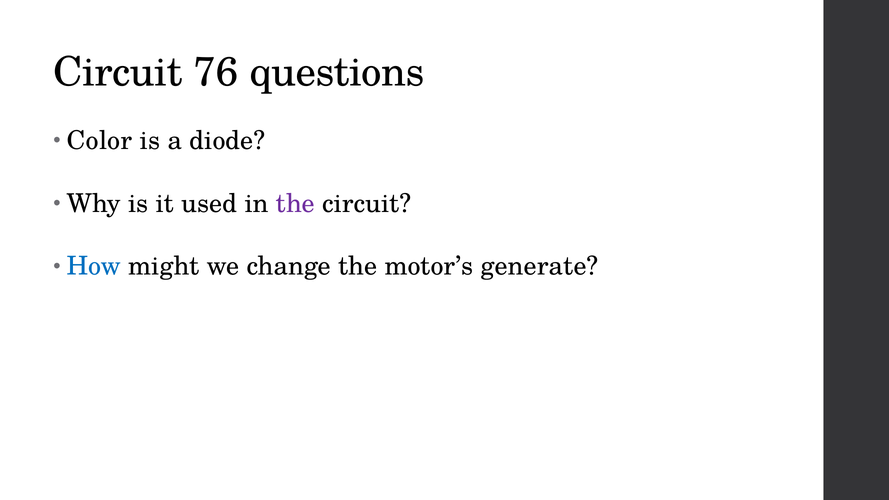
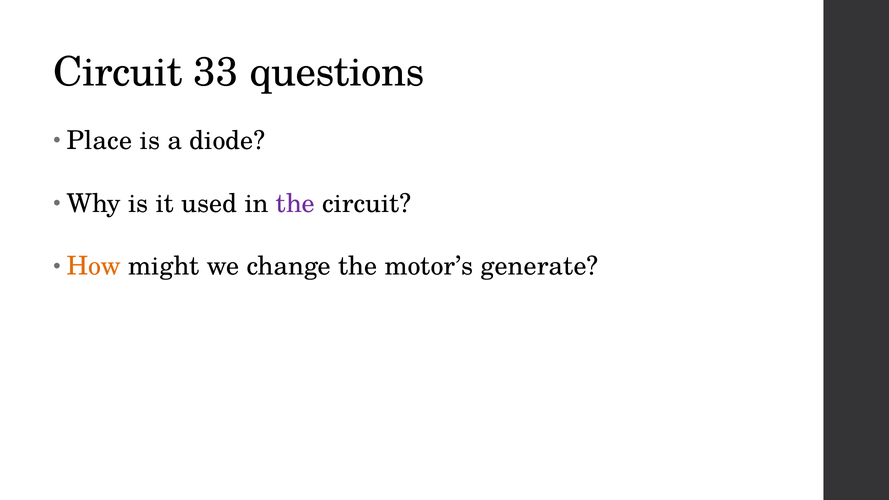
76: 76 -> 33
Color: Color -> Place
How colour: blue -> orange
